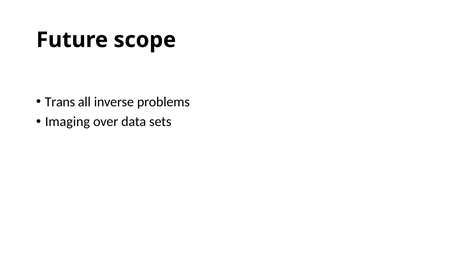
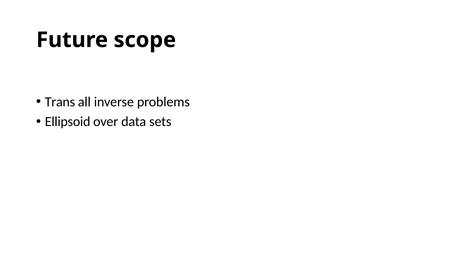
Imaging: Imaging -> Ellipsoid
